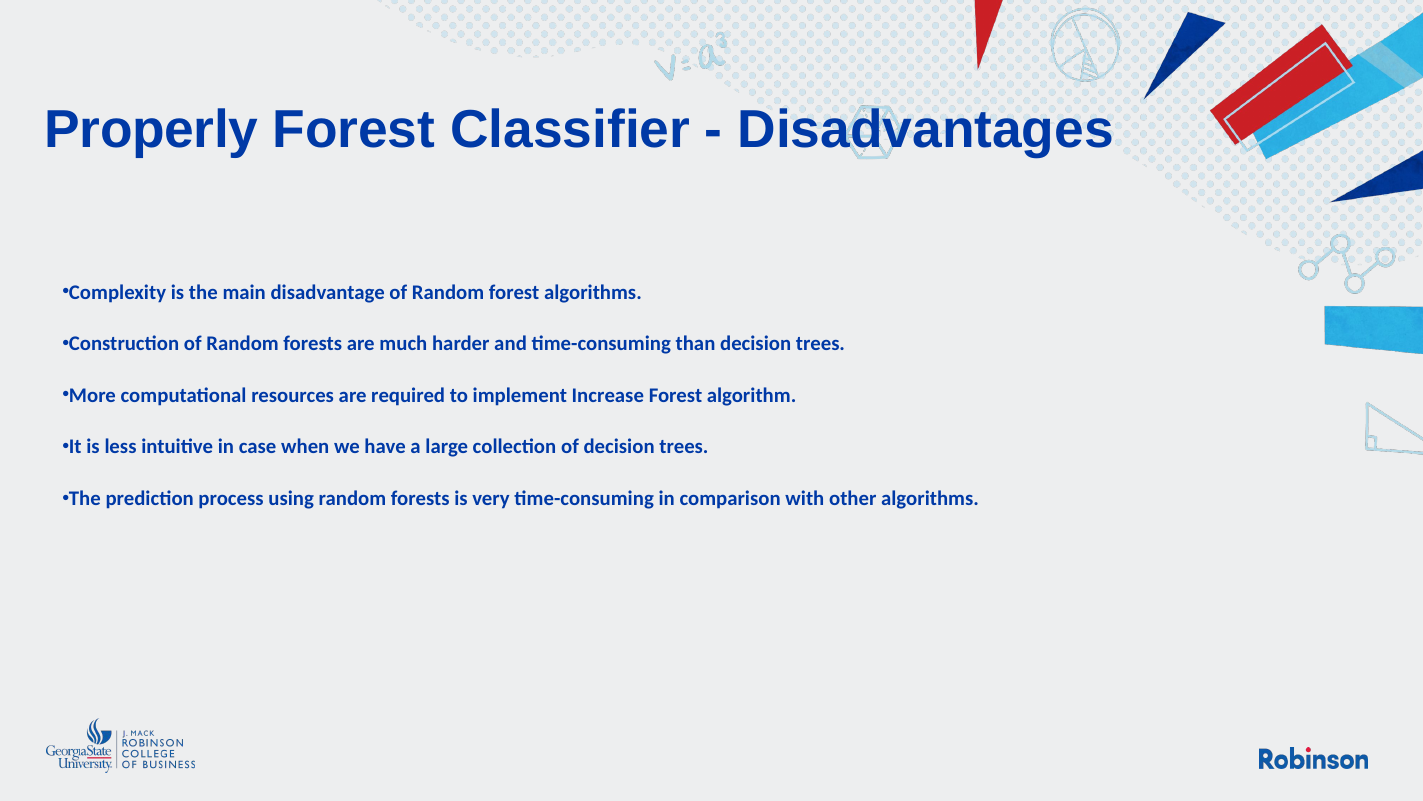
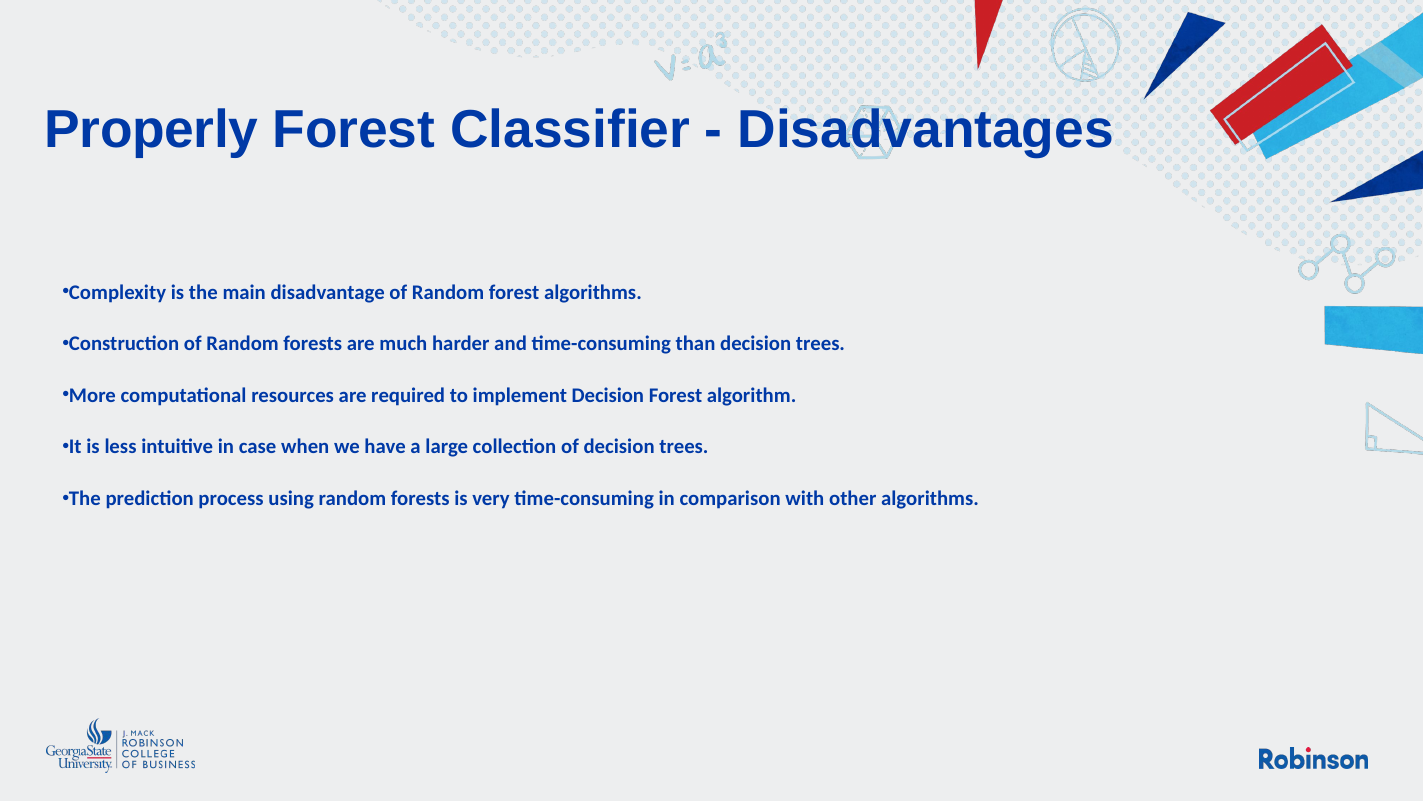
implement Increase: Increase -> Decision
